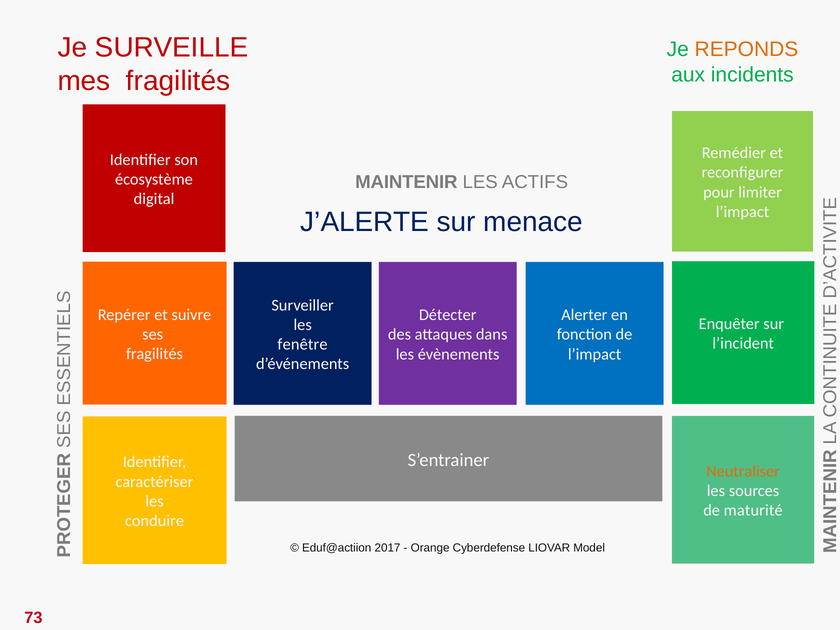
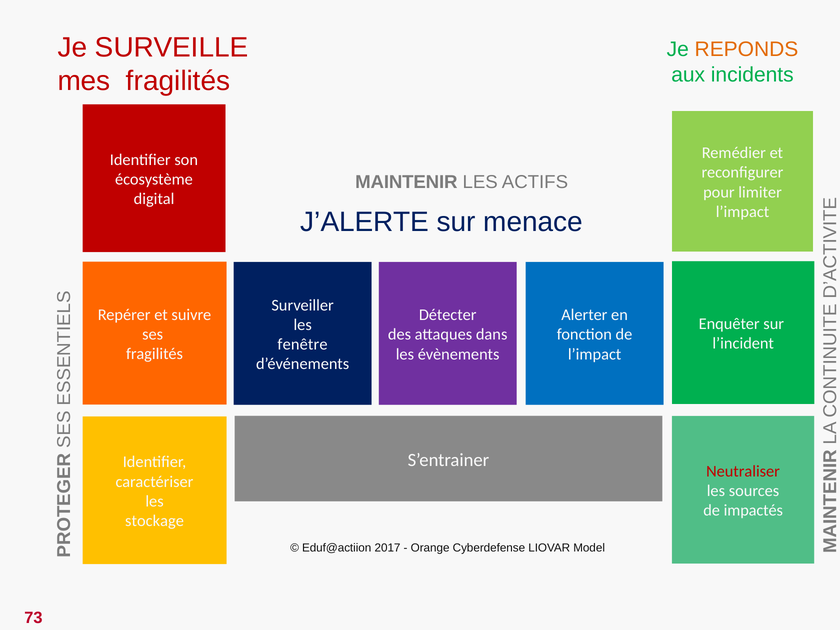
Neutraliser colour: orange -> red
maturité: maturité -> impactés
conduire: conduire -> stockage
